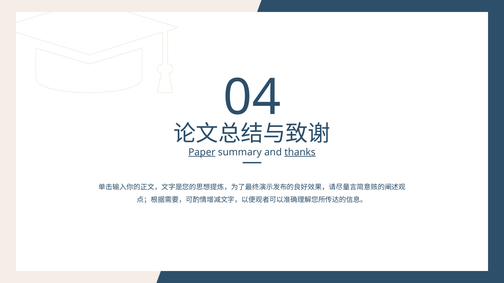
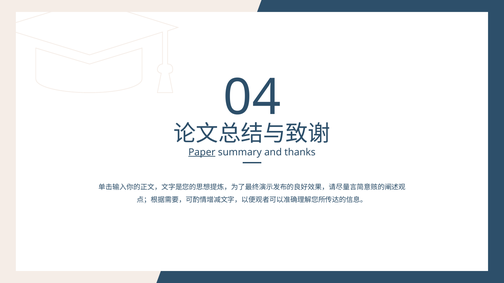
thanks underline: present -> none
